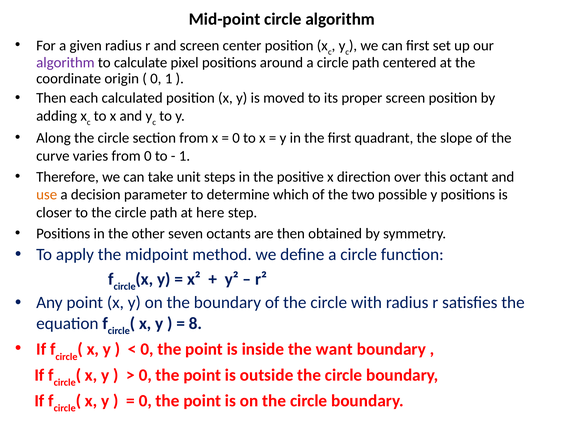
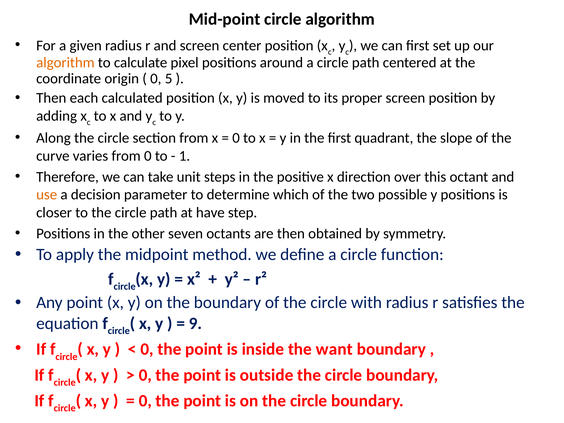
algorithm at (65, 63) colour: purple -> orange
0 1: 1 -> 5
here: here -> have
8: 8 -> 9
